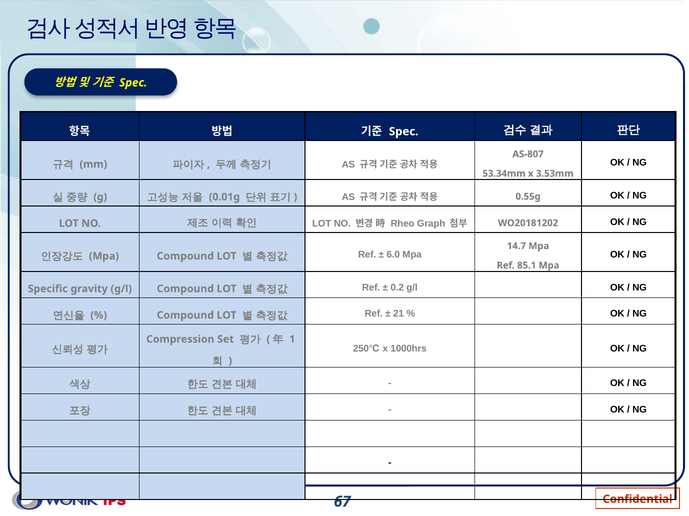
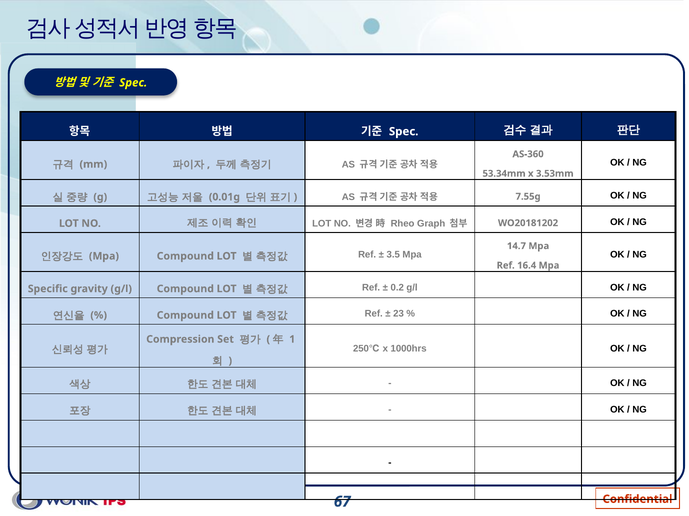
AS-807: AS-807 -> AS-360
0.55g: 0.55g -> 7.55g
6.0: 6.0 -> 3.5
85.1: 85.1 -> 16.4
21: 21 -> 23
